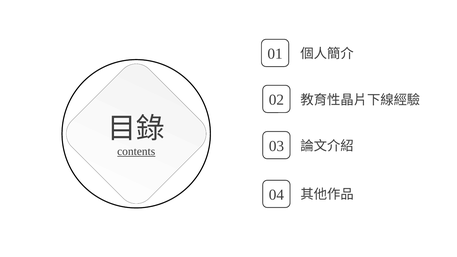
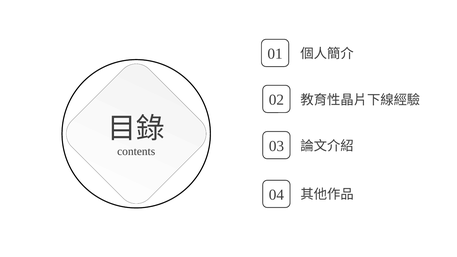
contents underline: present -> none
